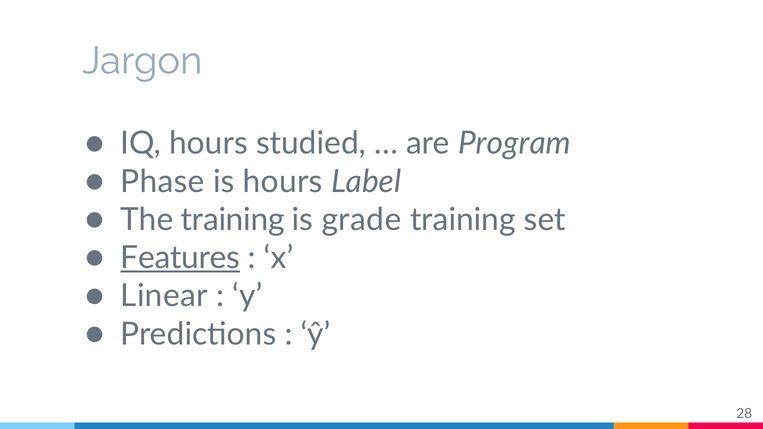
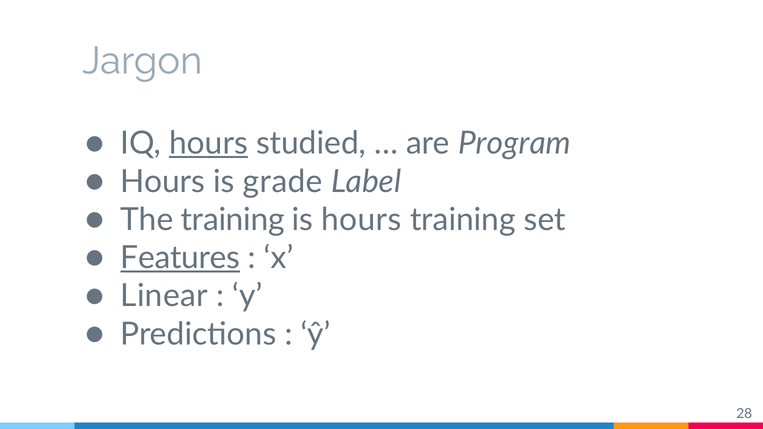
hours at (209, 144) underline: none -> present
Phase at (162, 182): Phase -> Hours
is hours: hours -> grade
is grade: grade -> hours
